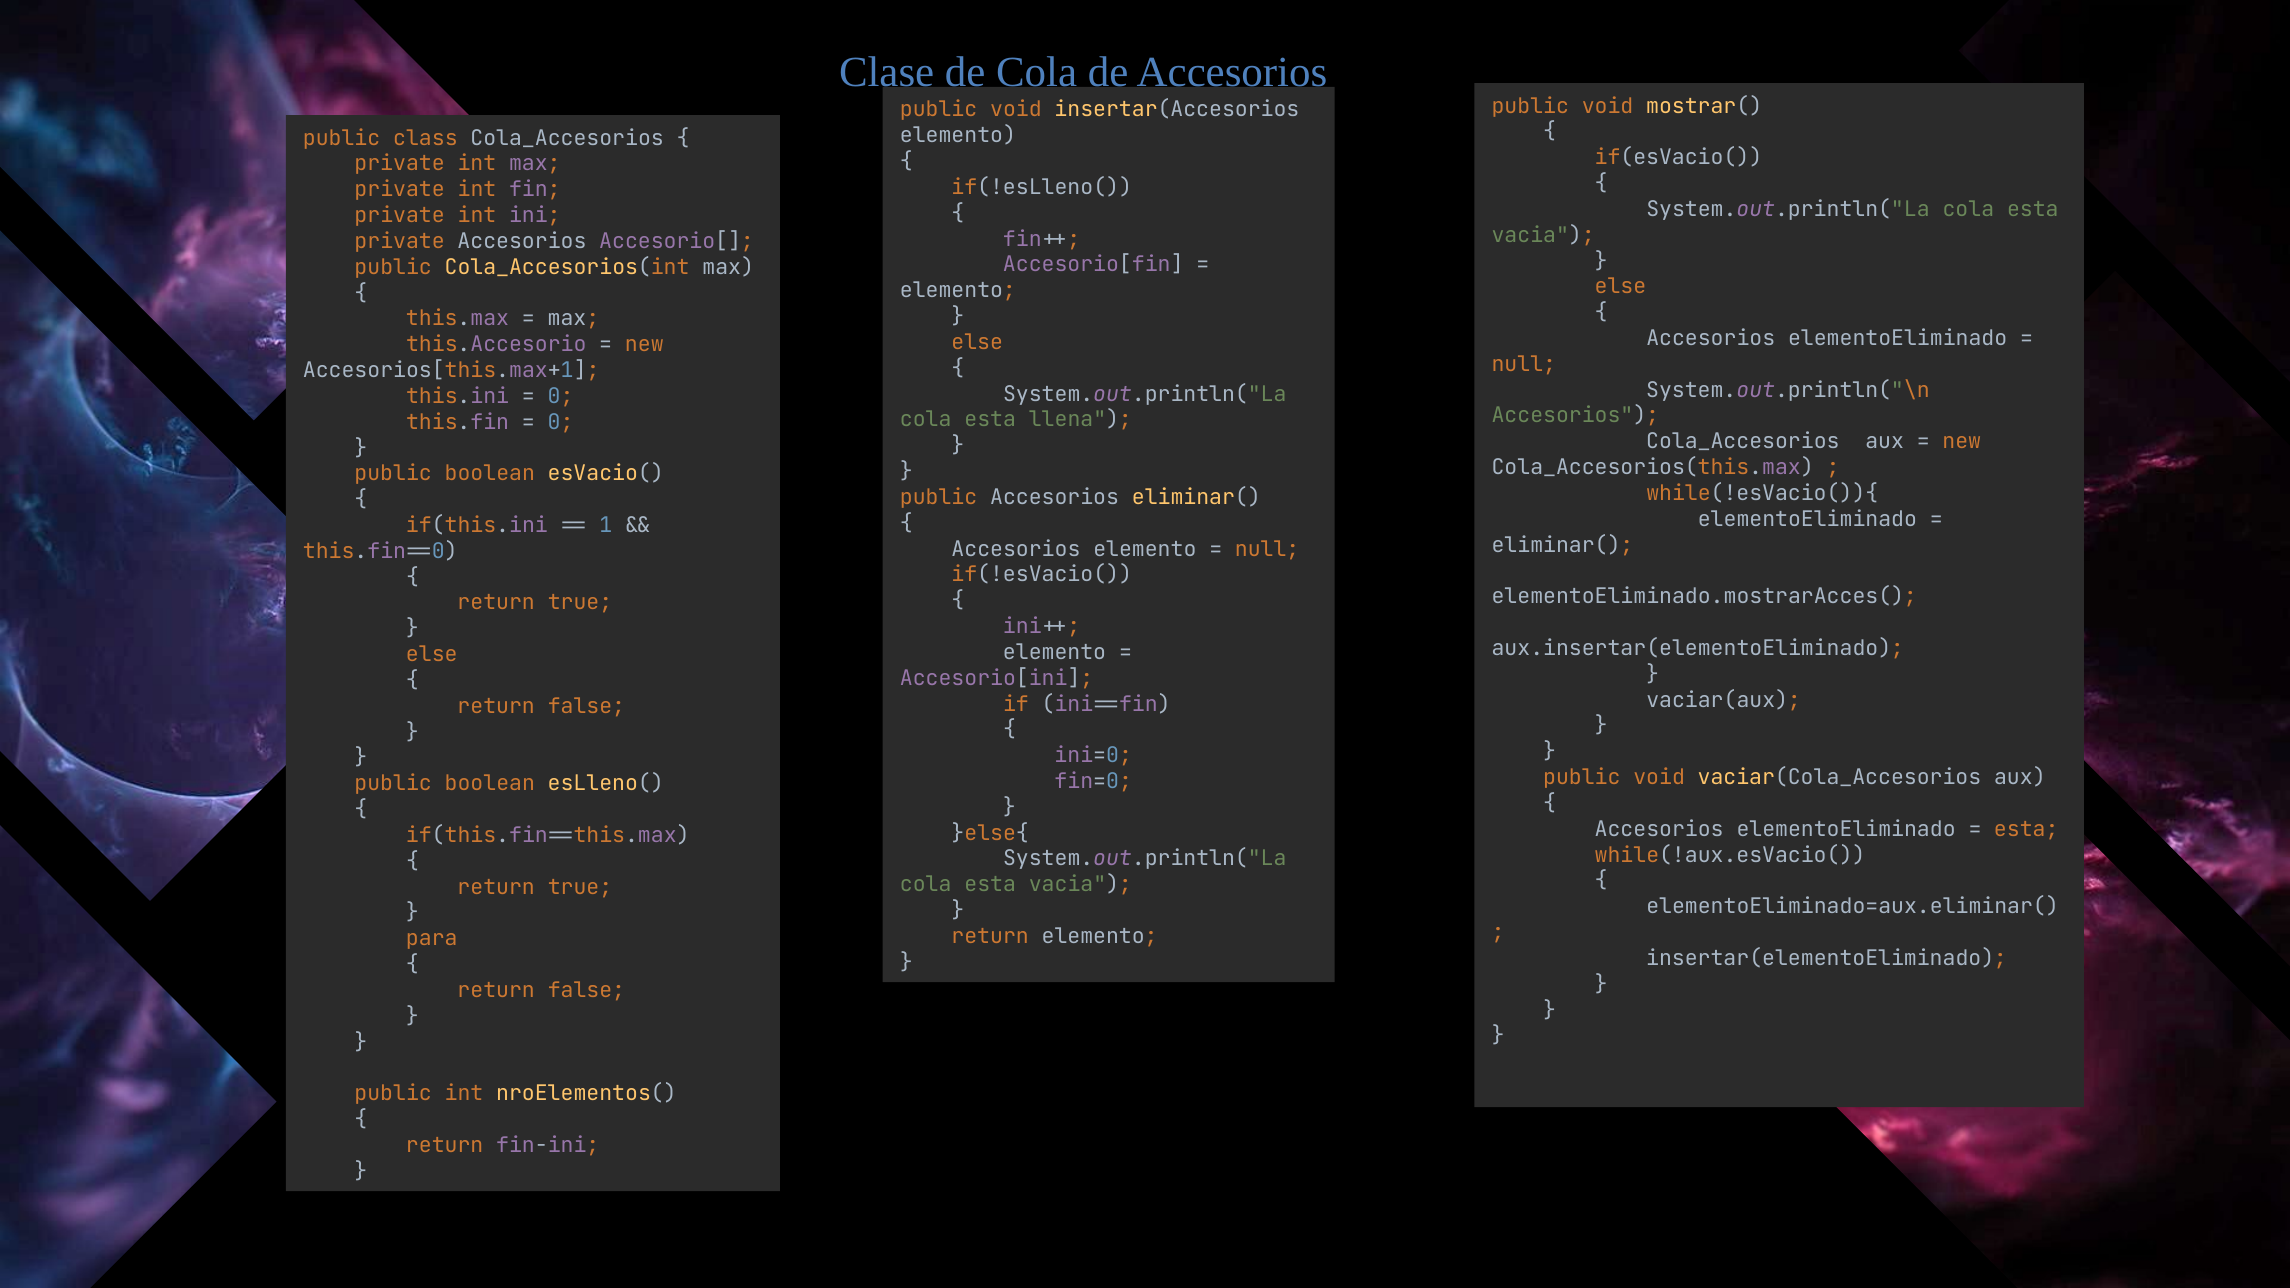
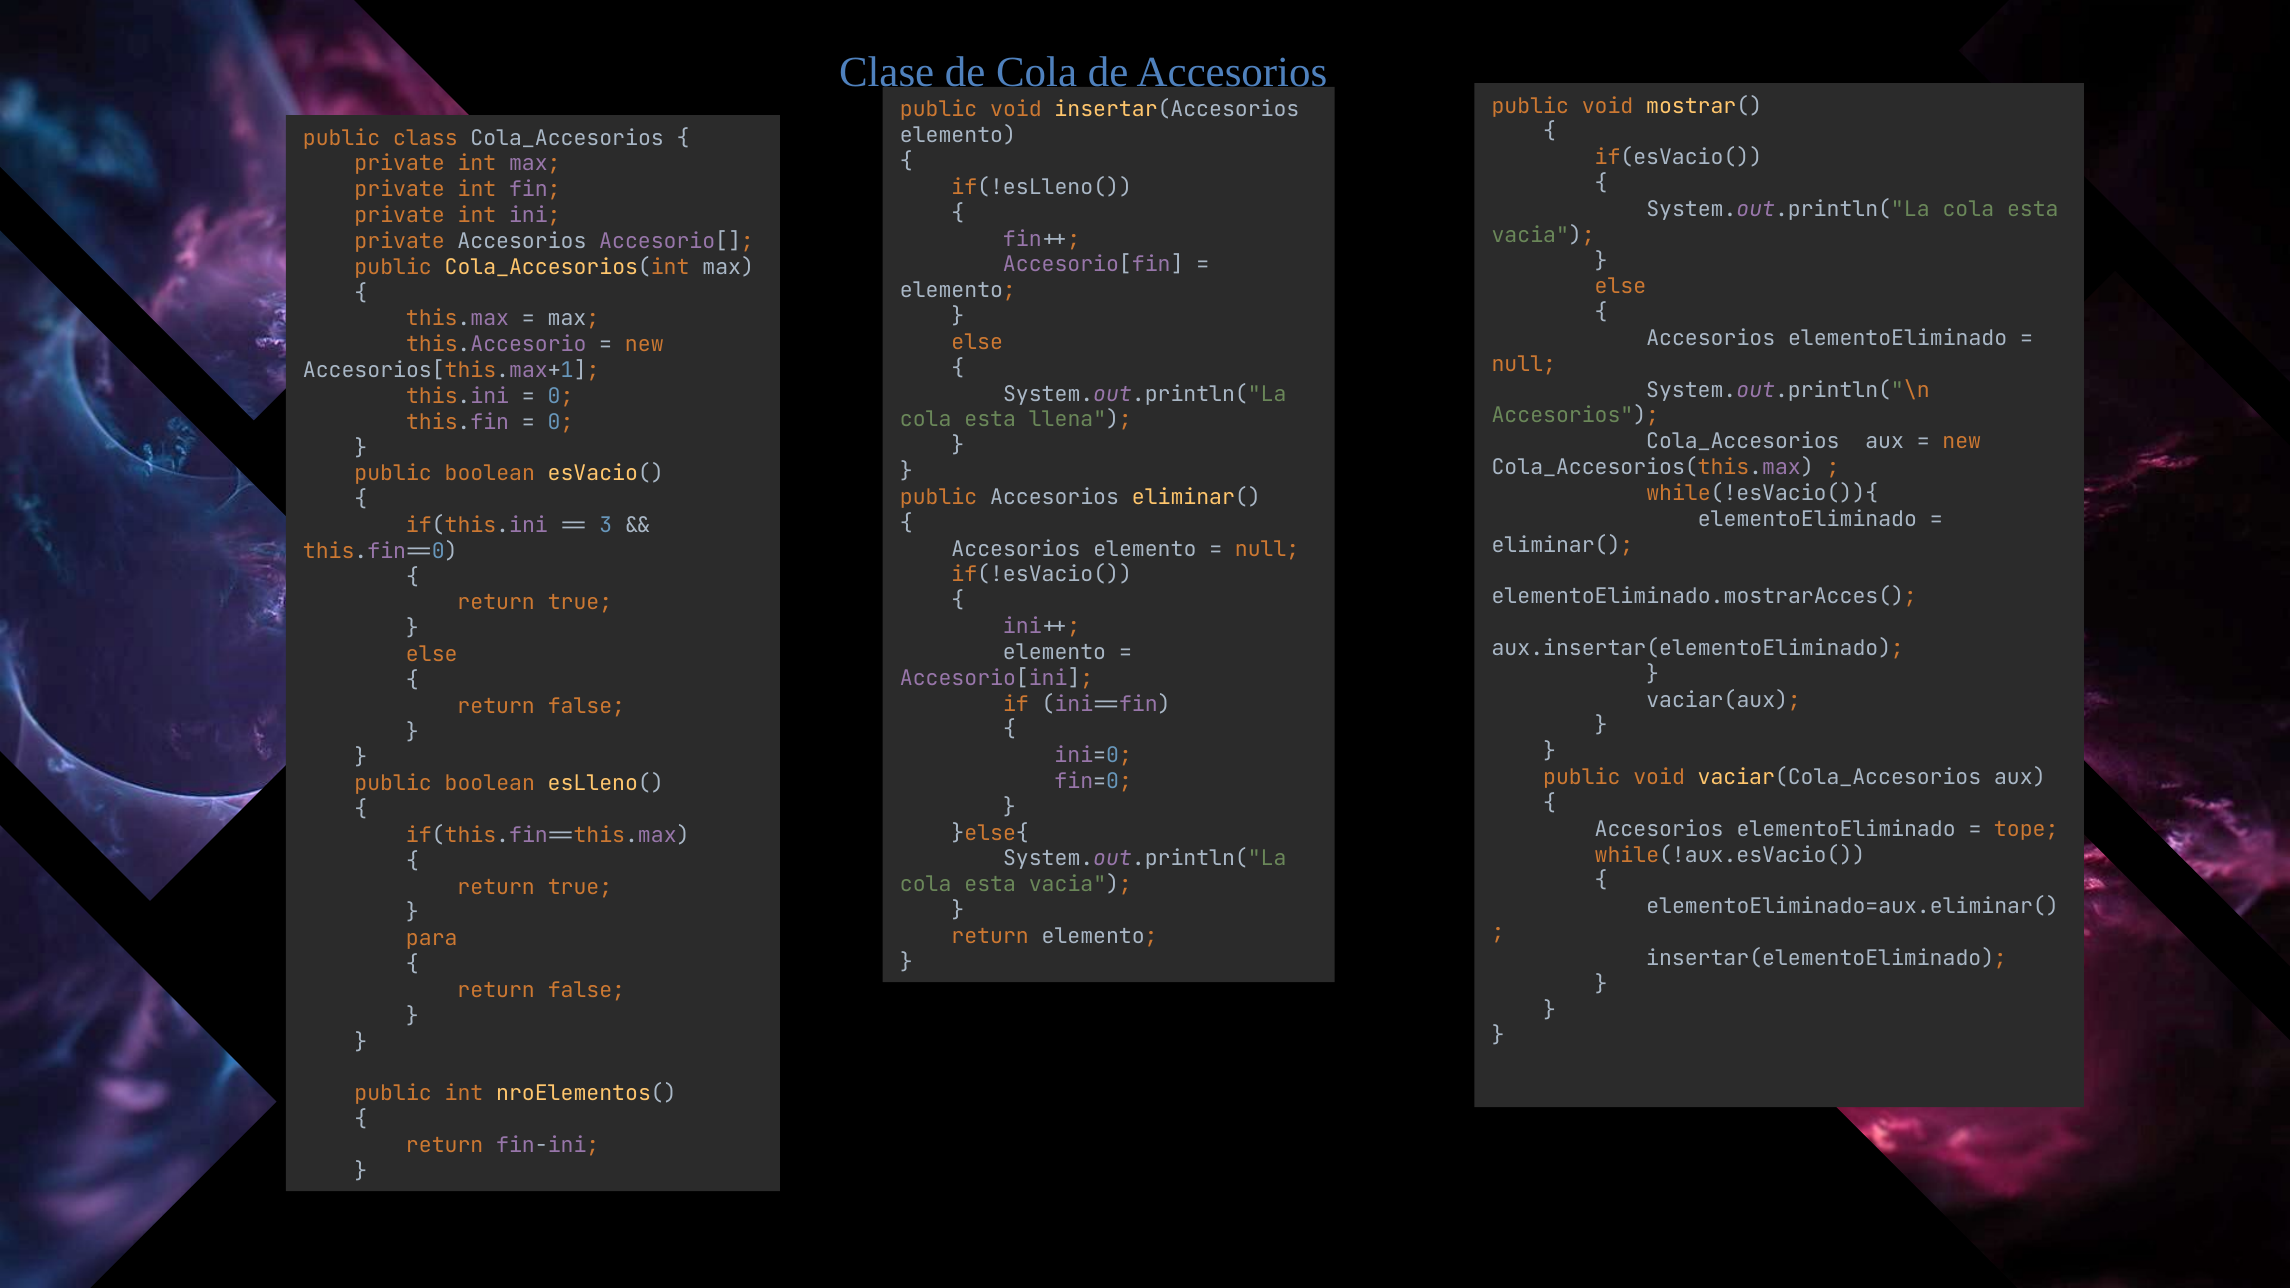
1: 1 -> 3
esta at (2026, 829): esta -> tope
